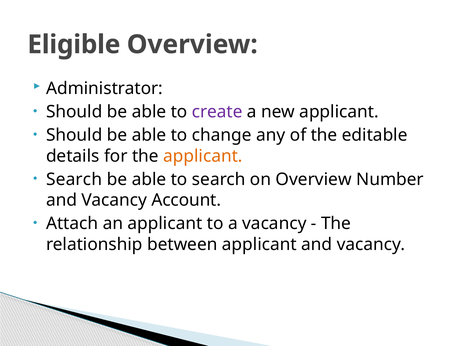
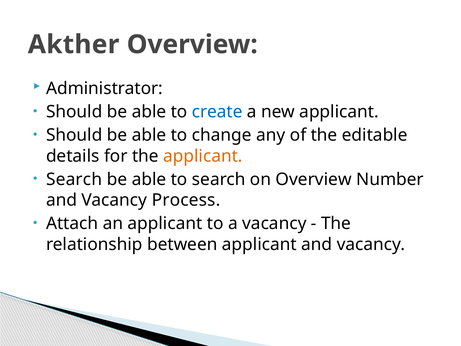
Eligible: Eligible -> Akther
create colour: purple -> blue
Account: Account -> Process
